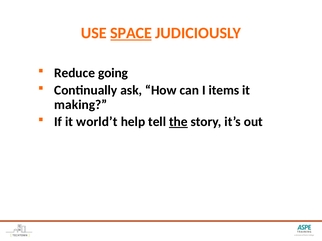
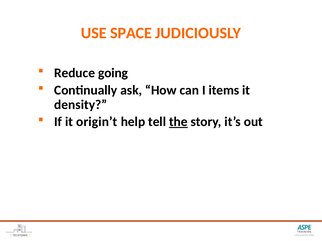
SPACE underline: present -> none
making: making -> density
world’t: world’t -> origin’t
